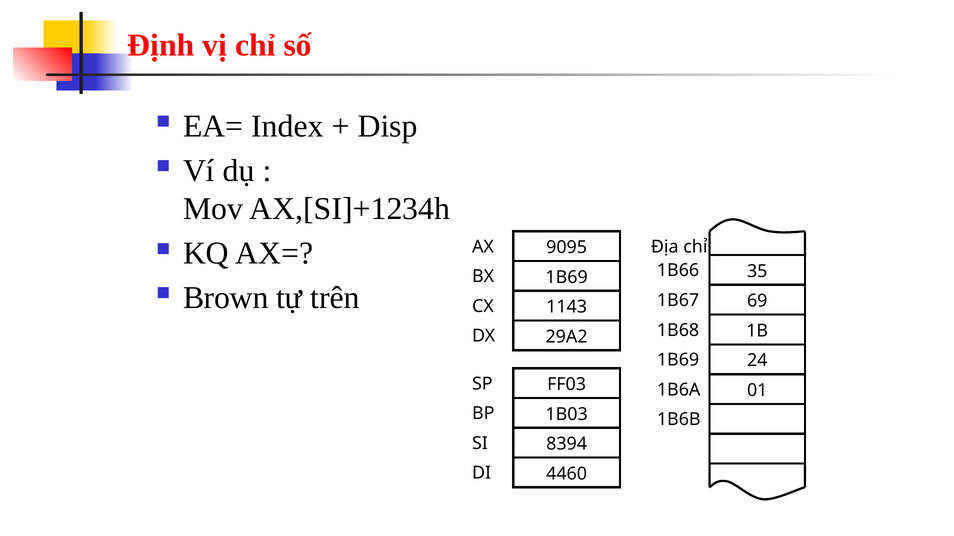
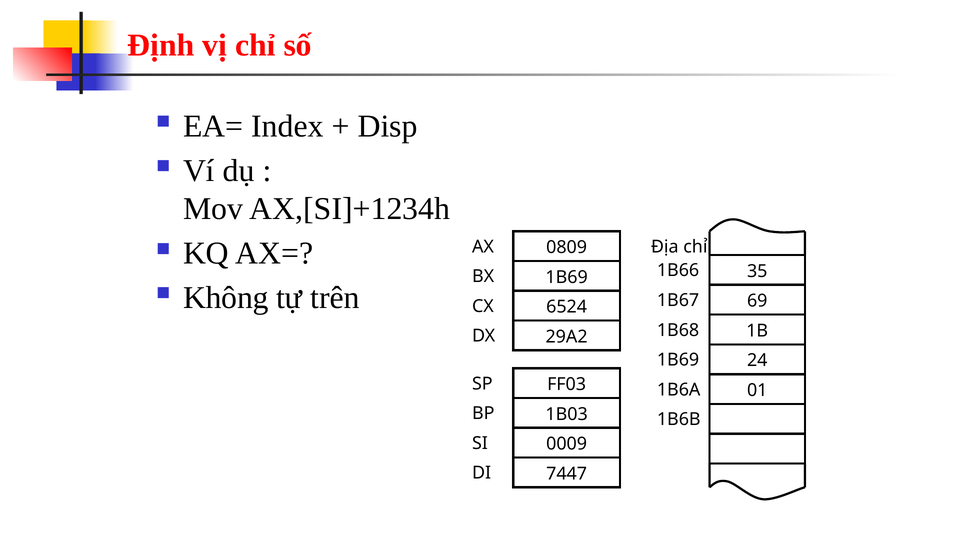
9095: 9095 -> 0809
Brown: Brown -> Không
1143: 1143 -> 6524
8394: 8394 -> 0009
4460: 4460 -> 7447
